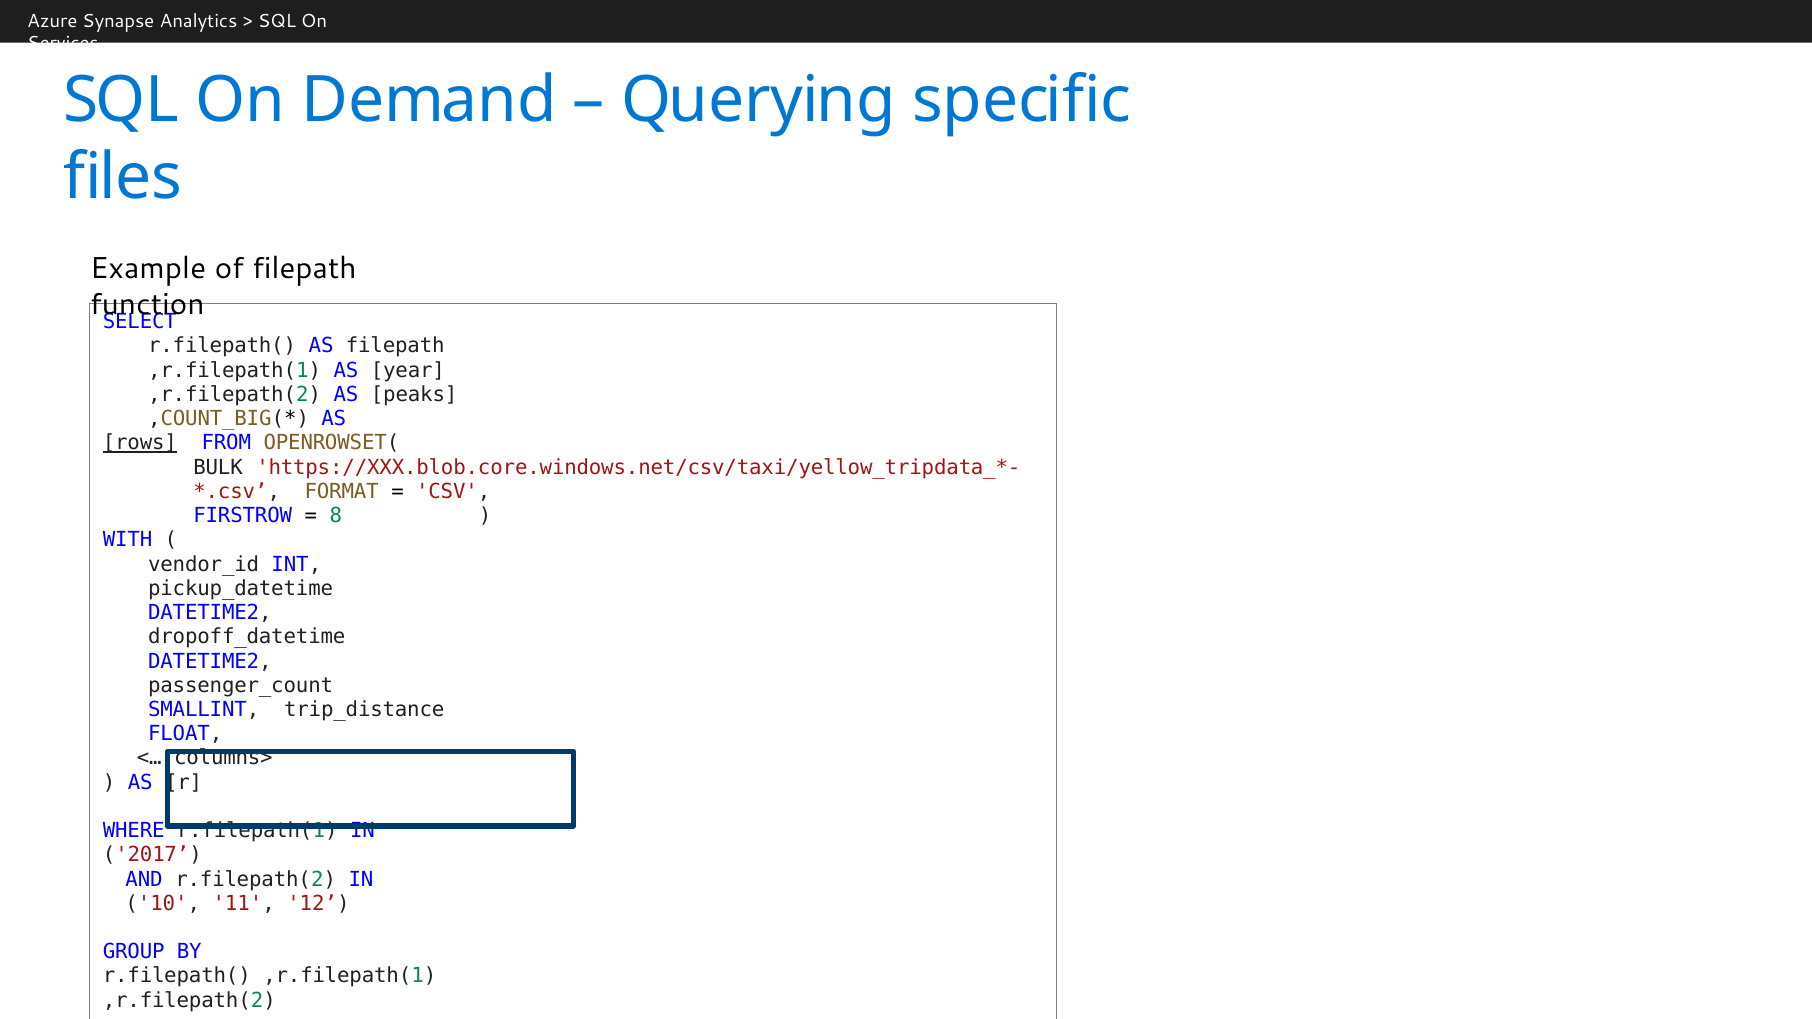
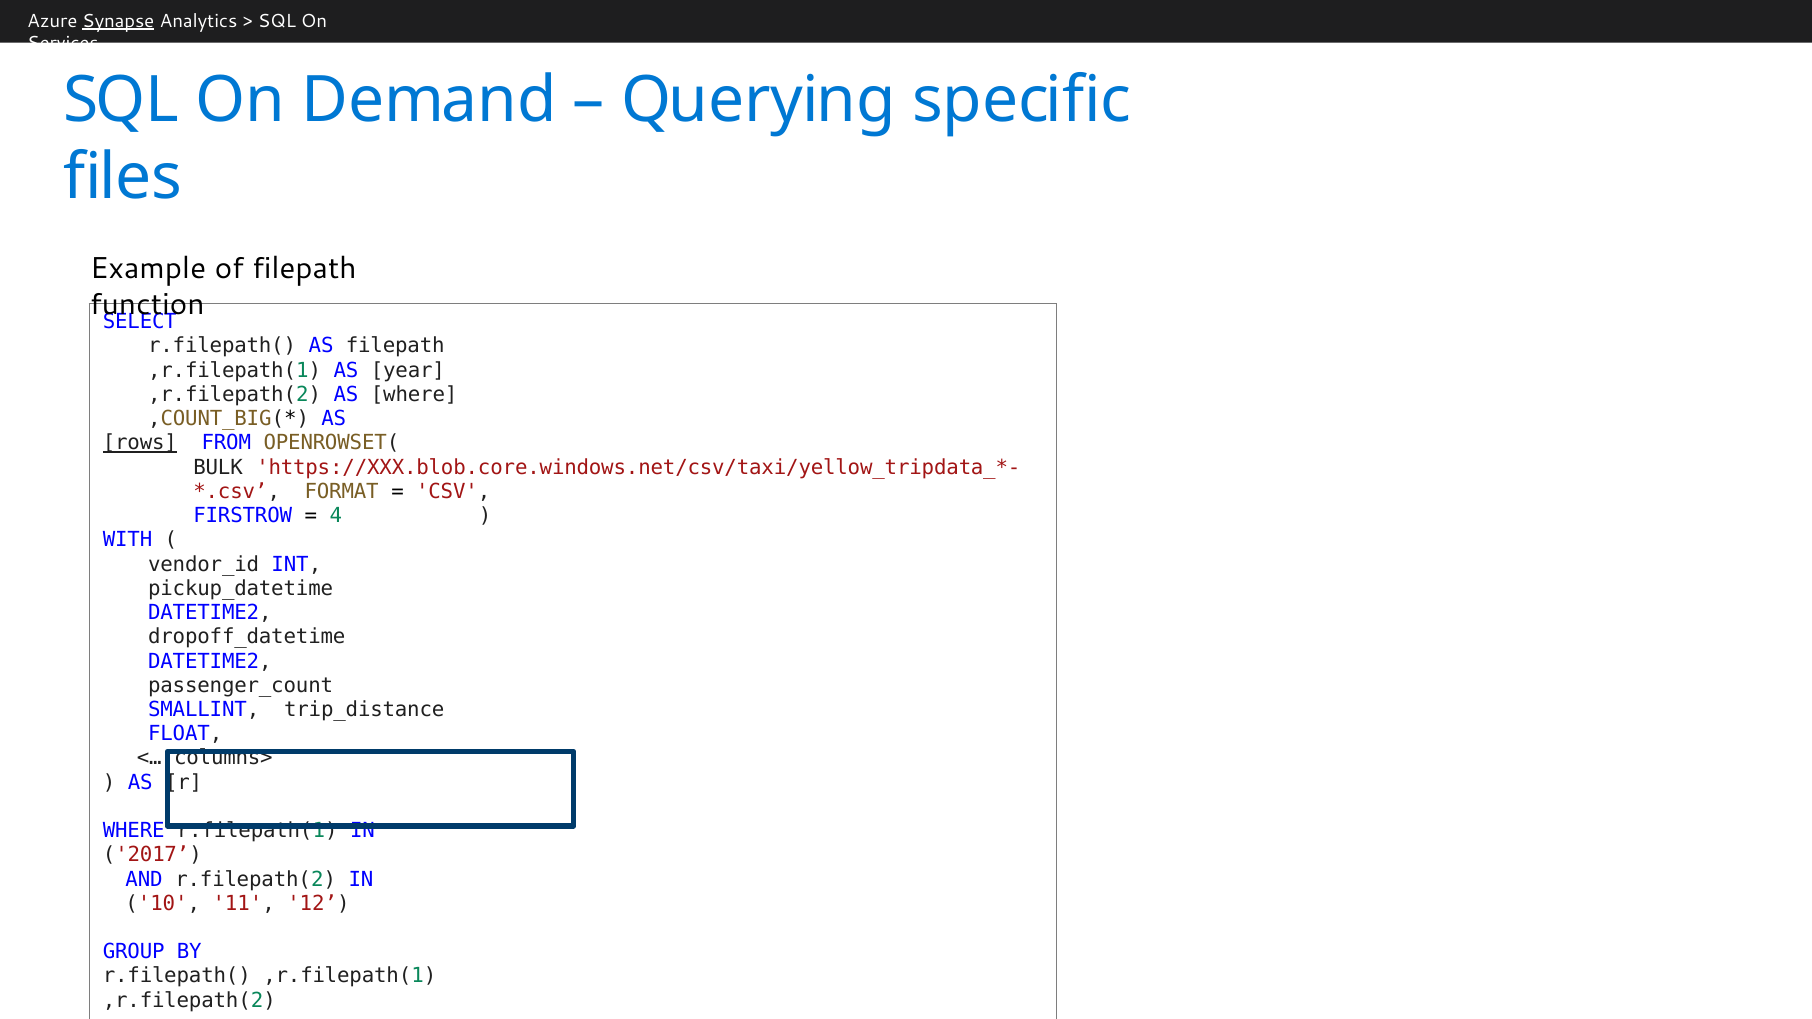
Synapse underline: none -> present
AS peaks: peaks -> where
8: 8 -> 4
